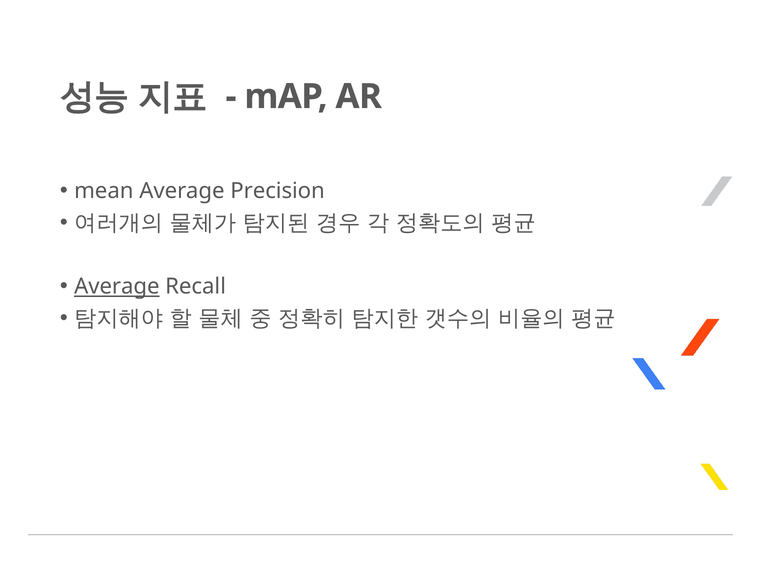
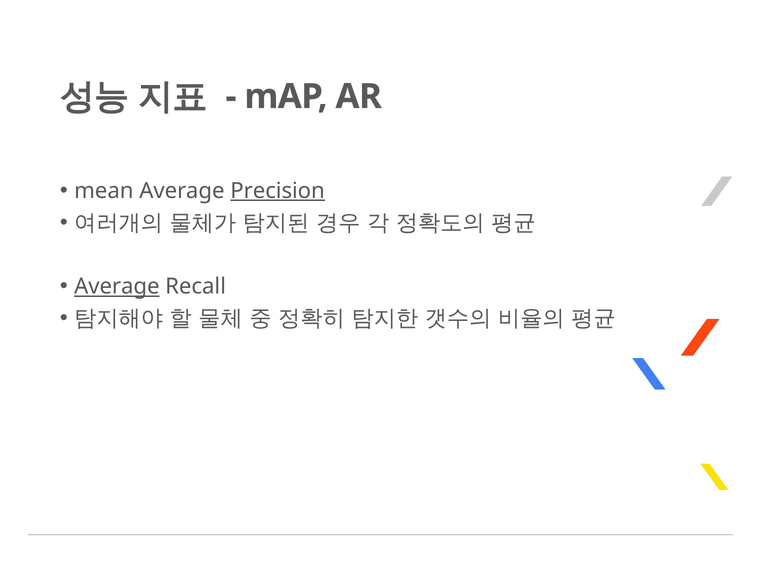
Precision underline: none -> present
